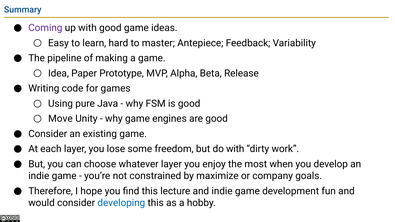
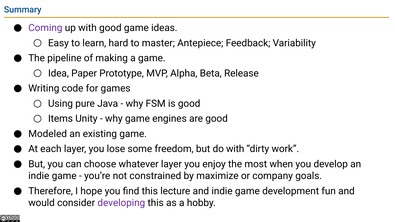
Move: Move -> Items
Consider at (48, 134): Consider -> Modeled
developing colour: blue -> purple
